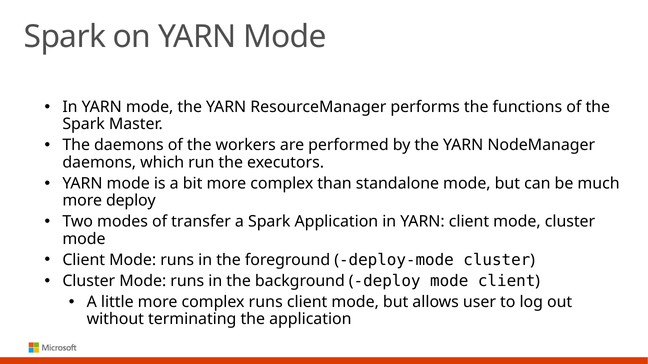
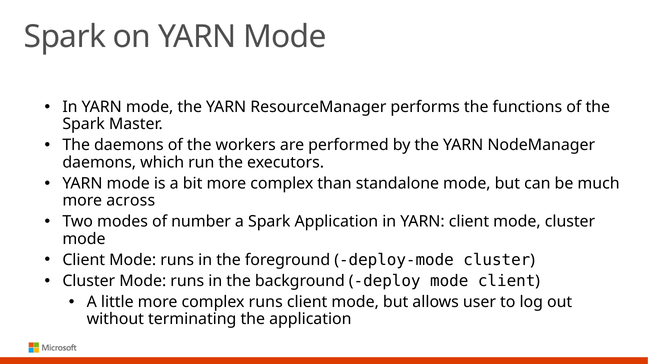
more deploy: deploy -> across
transfer: transfer -> number
